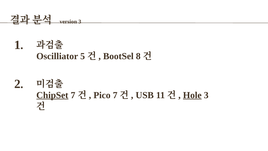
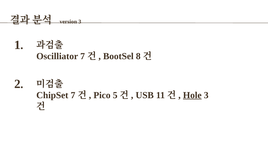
Oscilliator 5: 5 -> 7
ChipSet underline: present -> none
Pico 7: 7 -> 5
